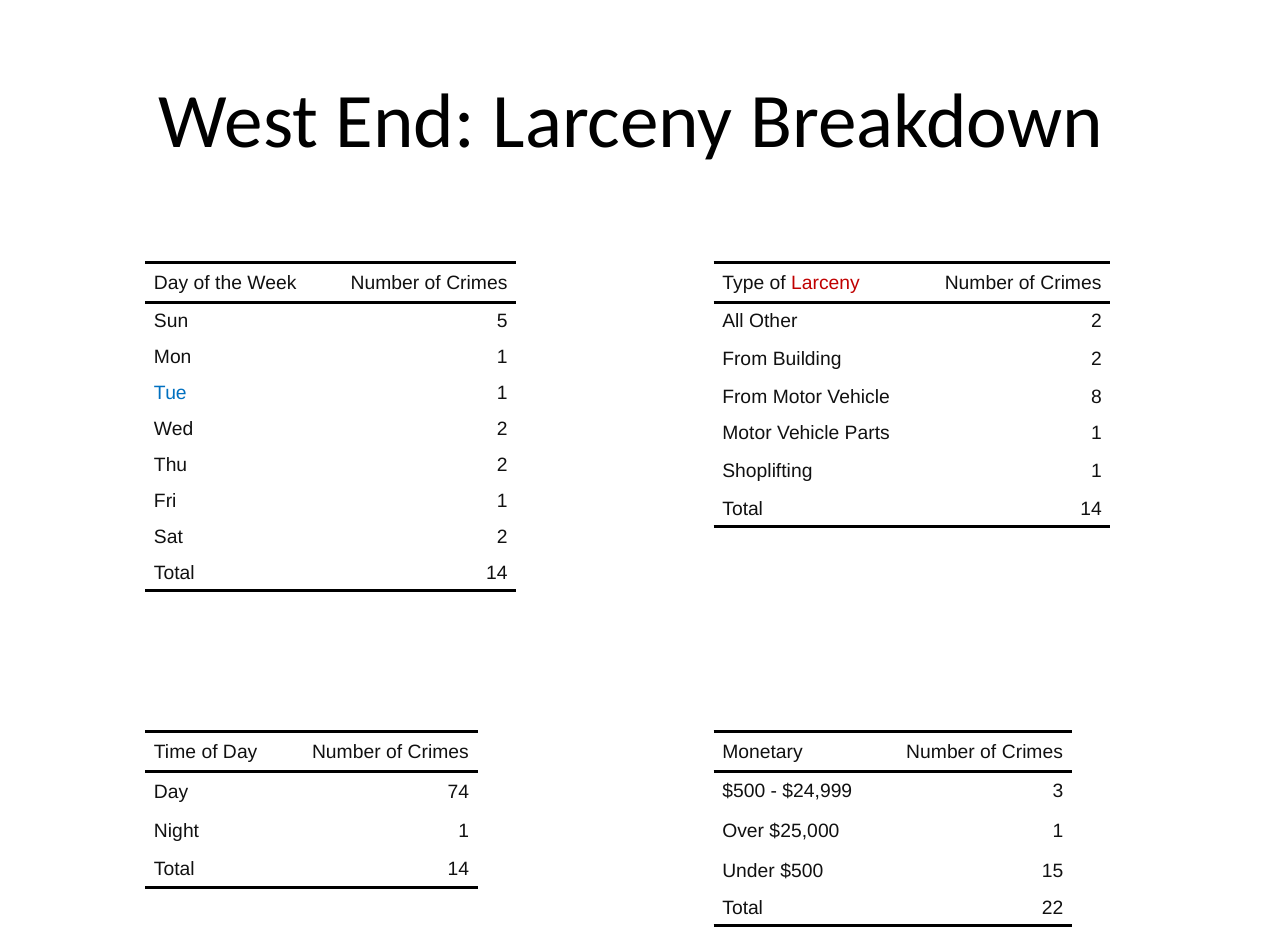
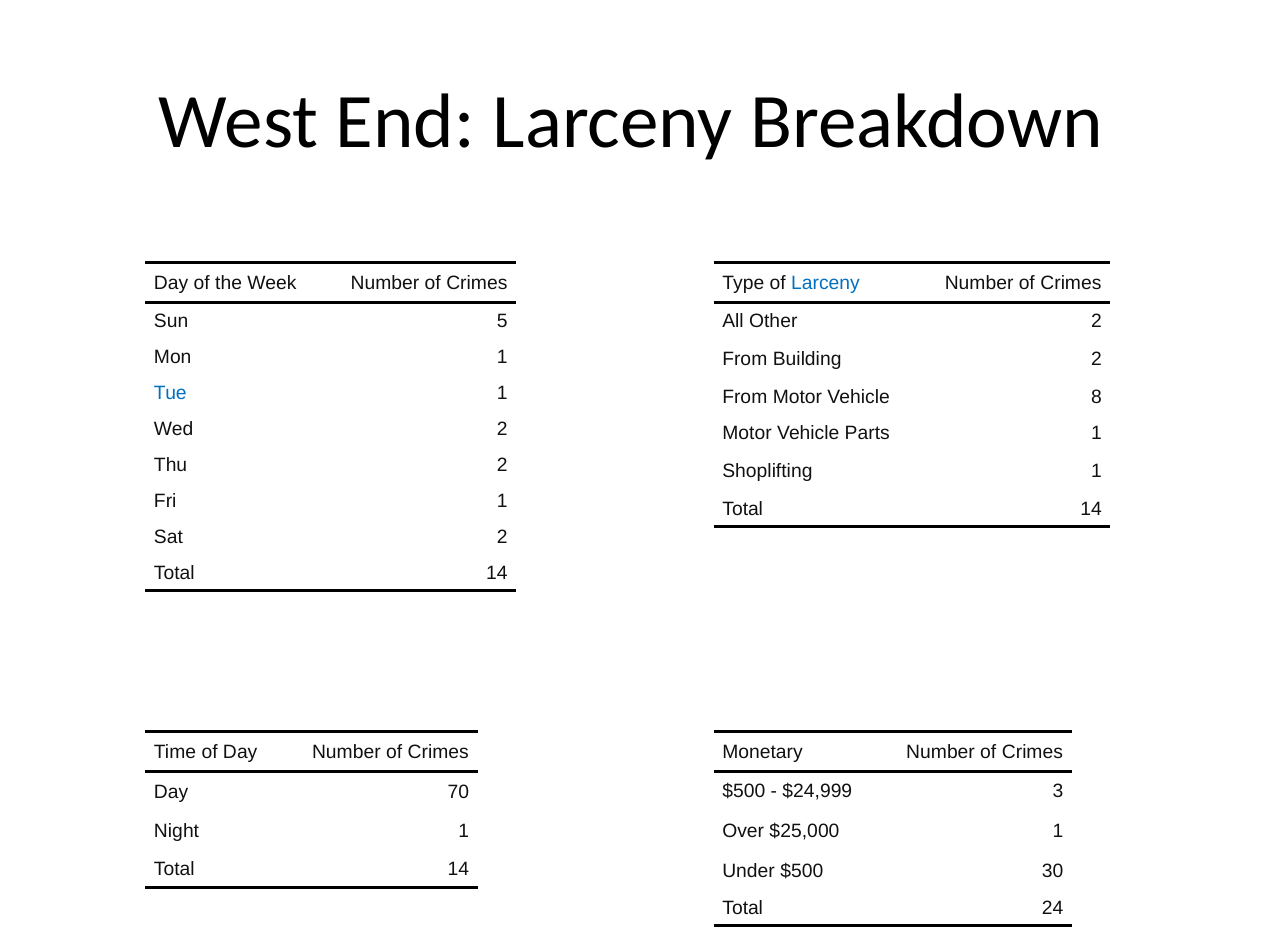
Larceny at (825, 283) colour: red -> blue
74: 74 -> 70
15: 15 -> 30
22: 22 -> 24
